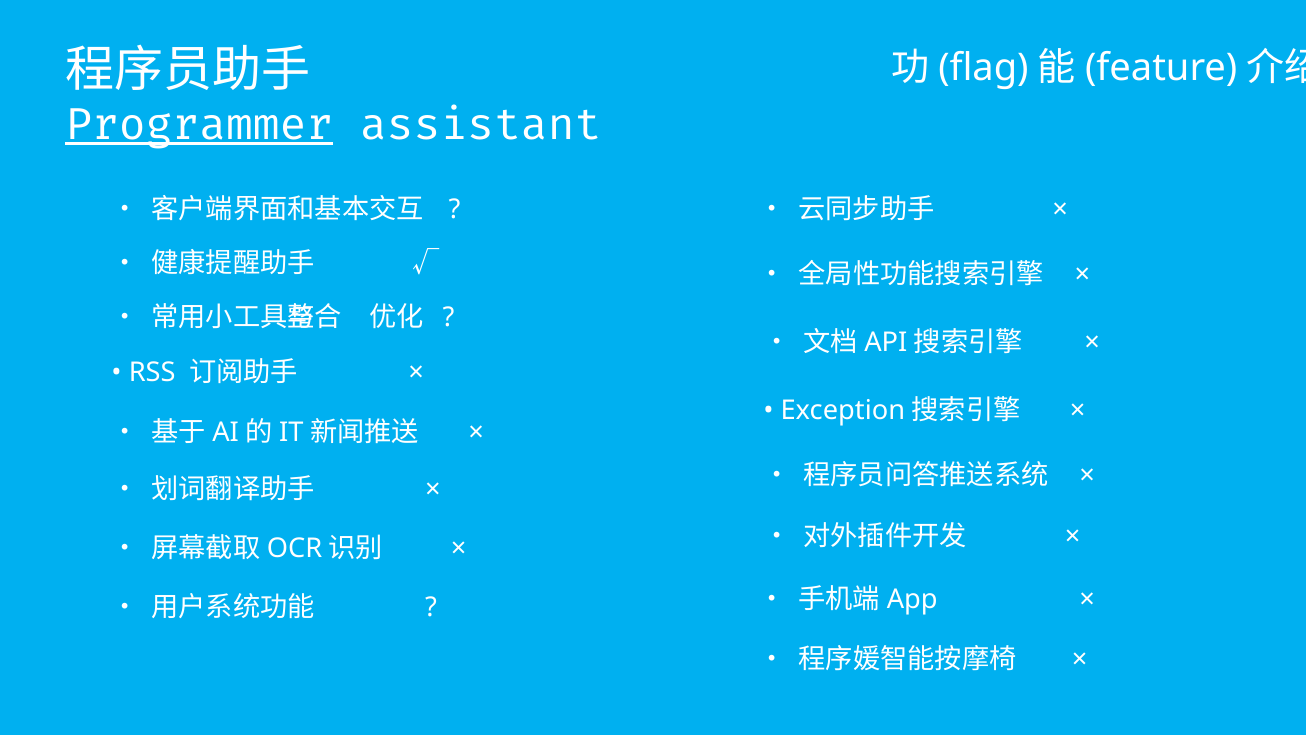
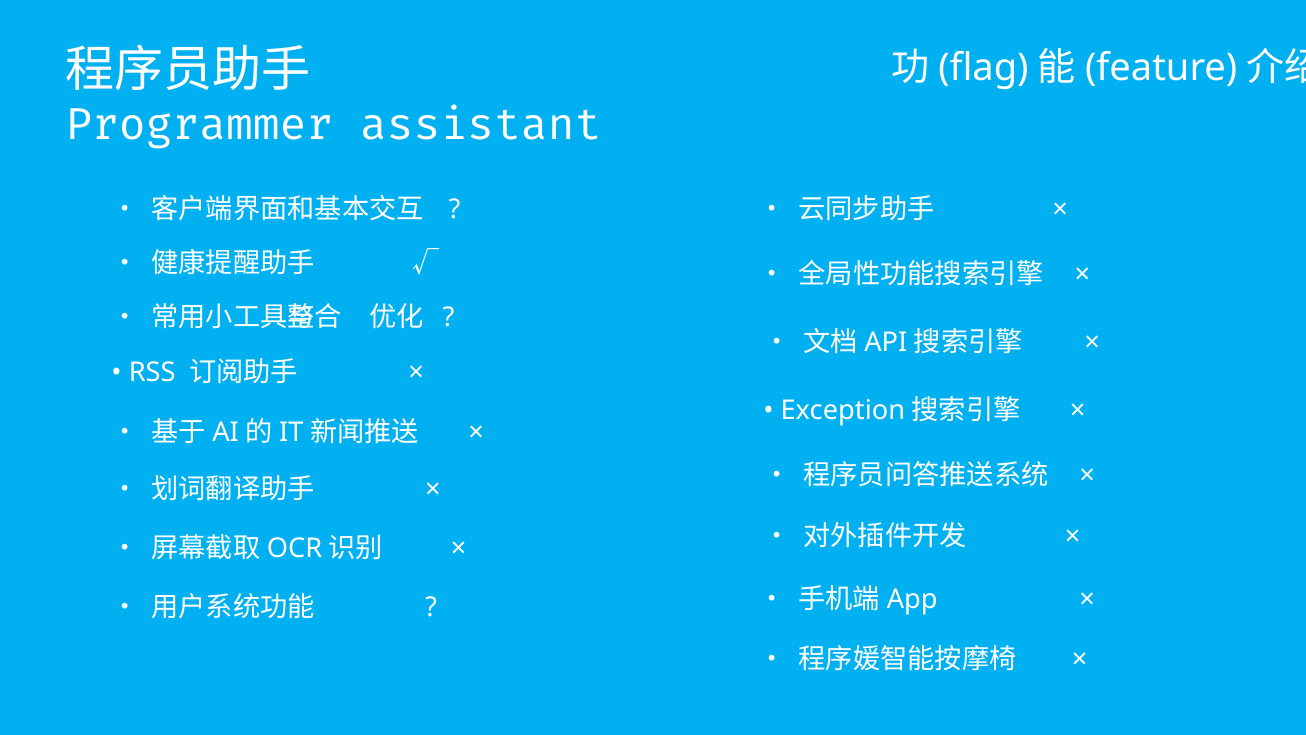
Programmer underline: present -> none
